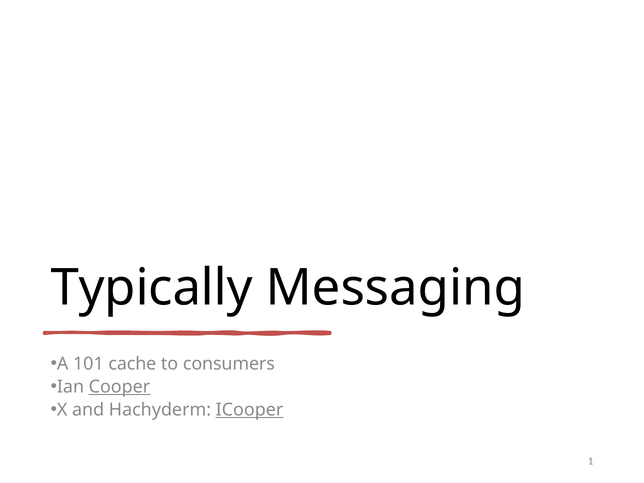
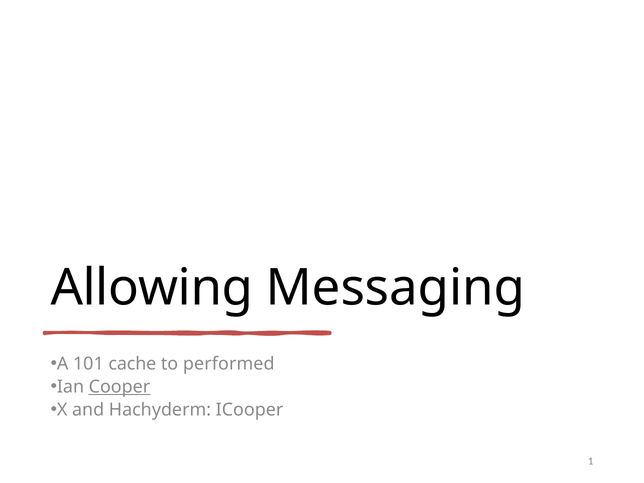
Typically: Typically -> Allowing
consumers: consumers -> performed
ICooper underline: present -> none
